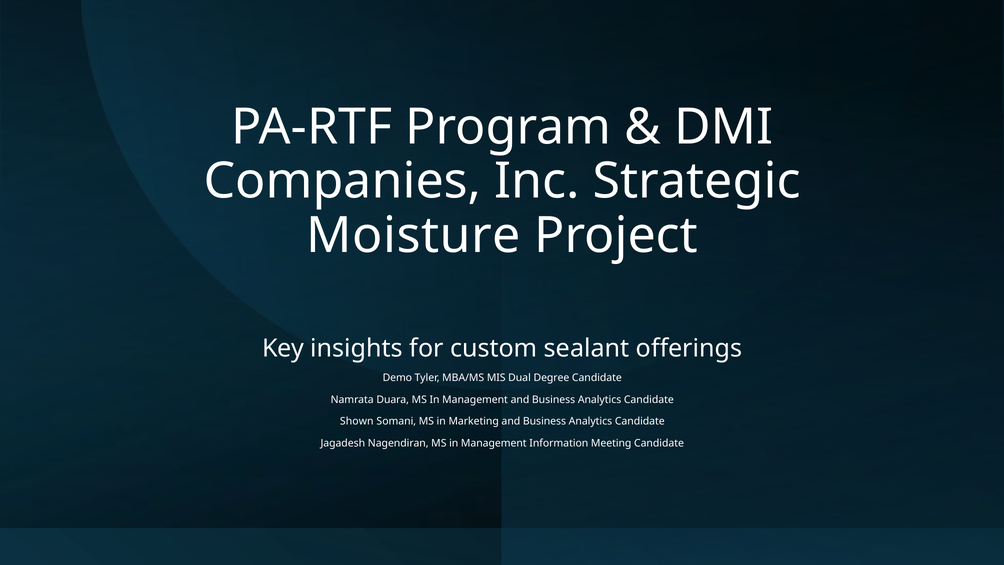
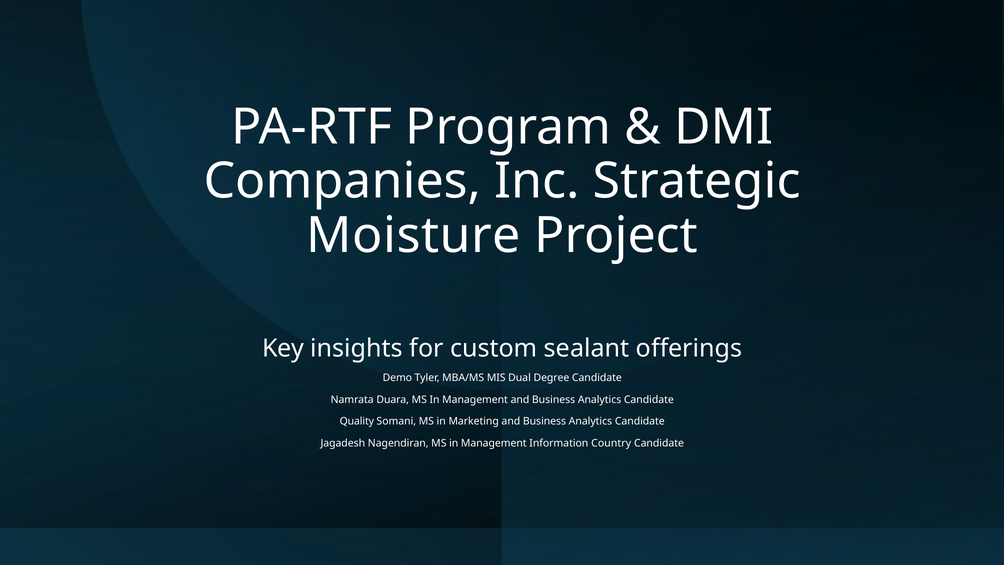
Shown: Shown -> Quality
Meeting: Meeting -> Country
